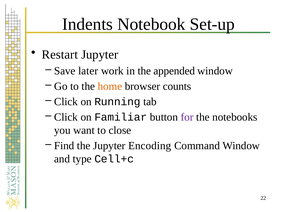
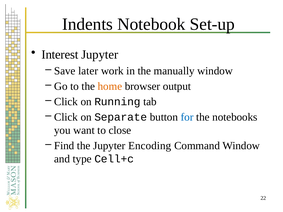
Restart: Restart -> Interest
appended: appended -> manually
counts: counts -> output
Familiar: Familiar -> Separate
for colour: purple -> blue
